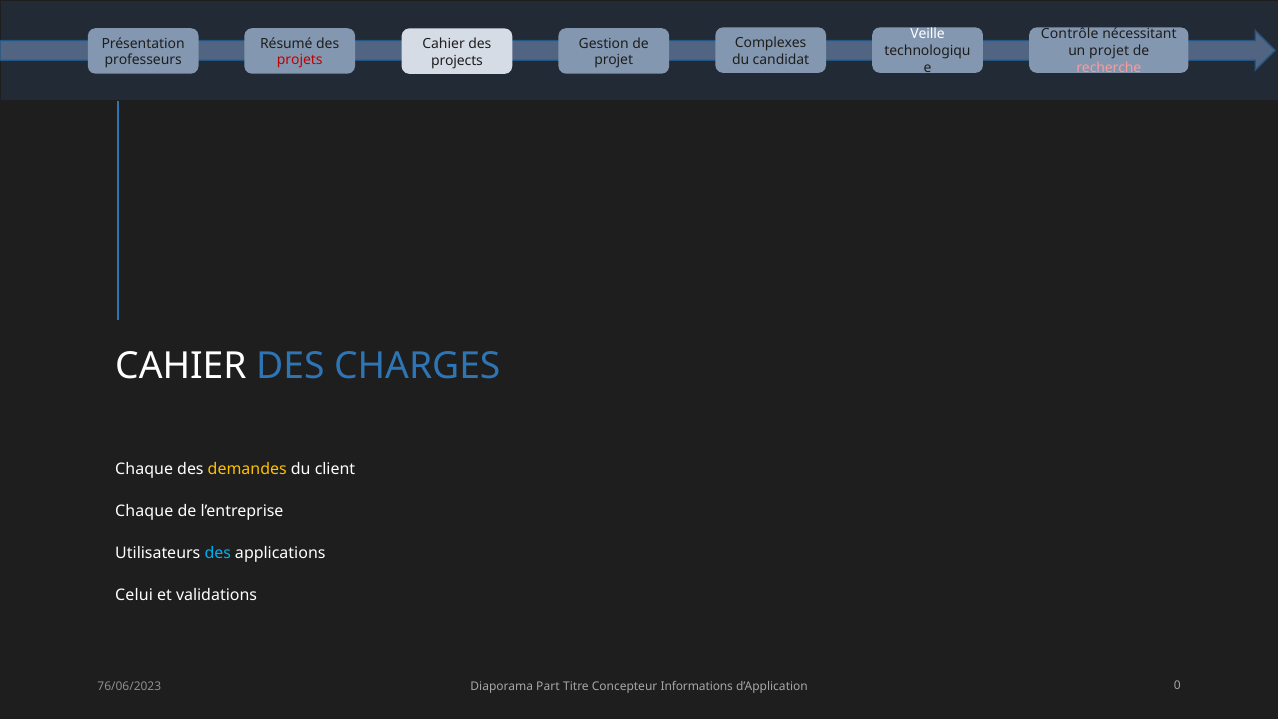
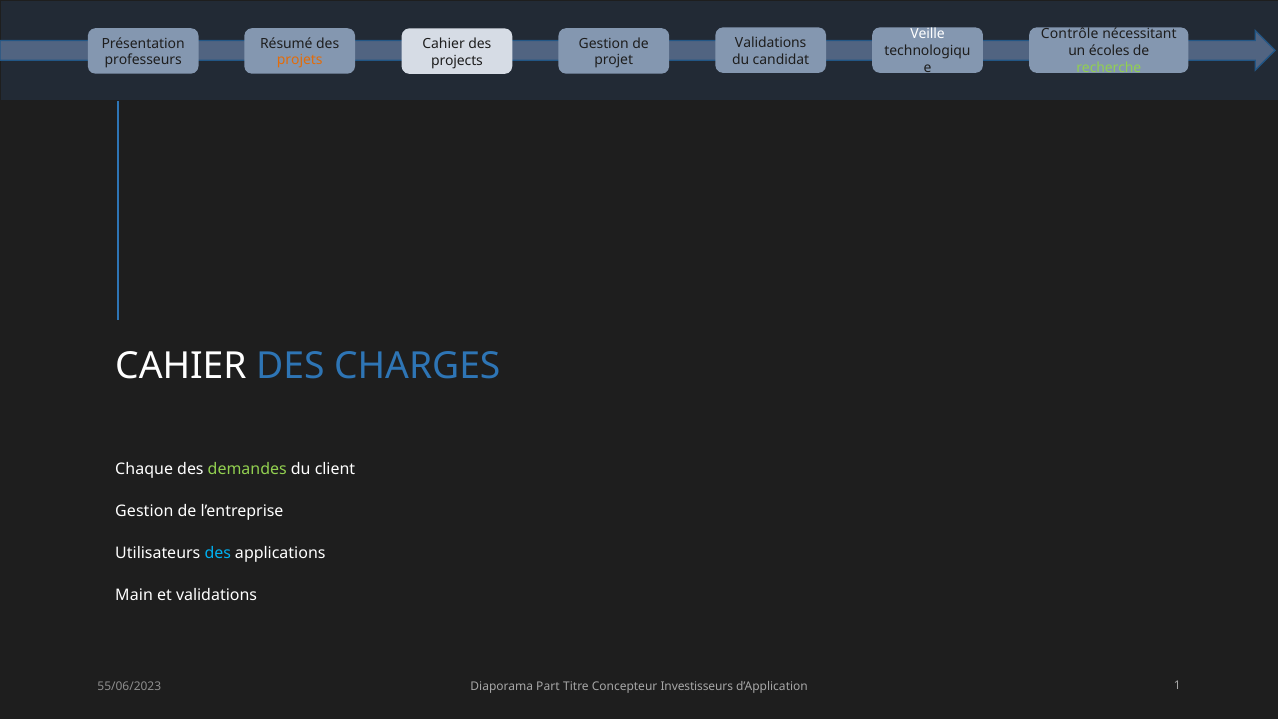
Complexes at (771, 43): Complexes -> Validations
un projet: projet -> écoles
projets colour: red -> orange
recherche colour: pink -> light green
demandes colour: yellow -> light green
Chaque at (144, 511): Chaque -> Gestion
Celui: Celui -> Main
76/06/2023: 76/06/2023 -> 55/06/2023
Informations: Informations -> Investisseurs
0: 0 -> 1
